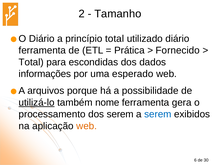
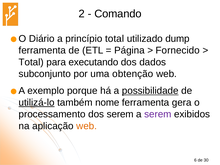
Tamanho: Tamanho -> Comando
utilizado diário: diário -> dump
Prática: Prática -> Página
escondidas: escondidas -> executando
informações: informações -> subconjunto
esperado: esperado -> obtenção
arquivos: arquivos -> exemplo
possibilidade underline: none -> present
serem at (158, 114) colour: blue -> purple
